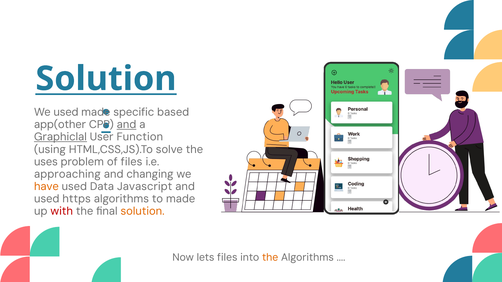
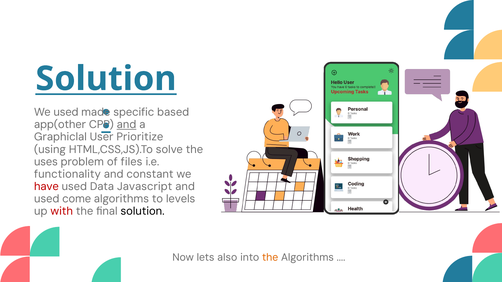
Graphiclal underline: present -> none
Function: Function -> Prioritize
approaching: approaching -> functionality
changing: changing -> constant
have colour: orange -> red
https: https -> come
to made: made -> levels
solution at (143, 211) colour: orange -> black
lets files: files -> also
